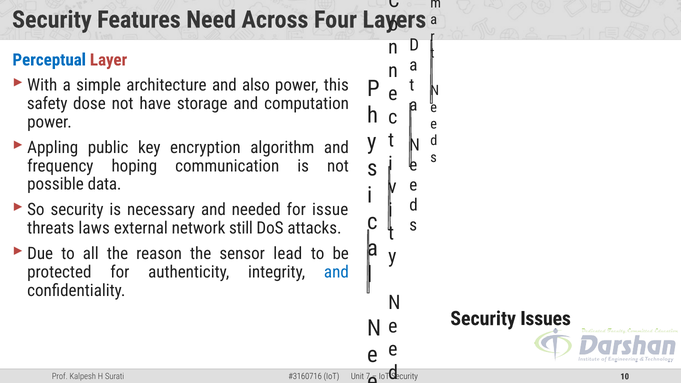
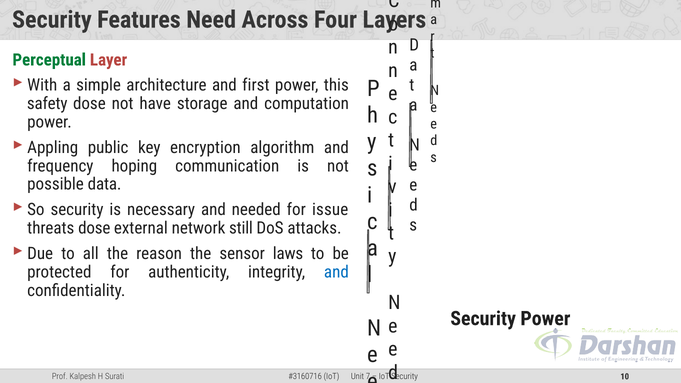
Perceptual colour: blue -> green
also: also -> first
threats laws: laws -> dose
lead: lead -> laws
Security Issues: Issues -> Power
